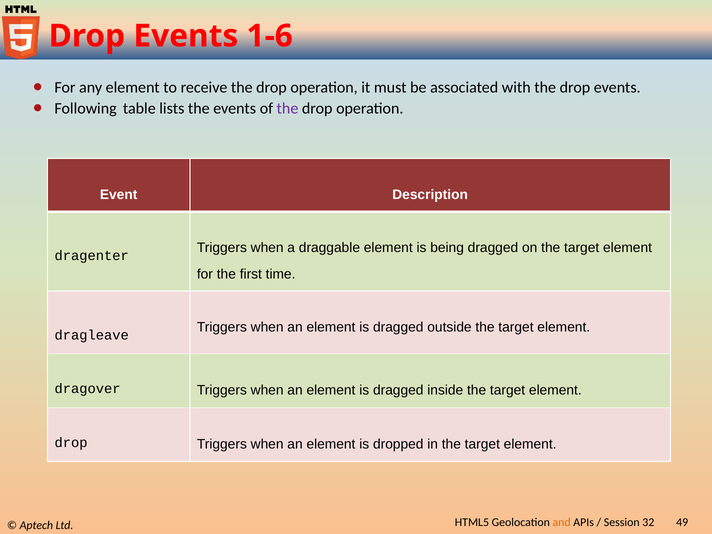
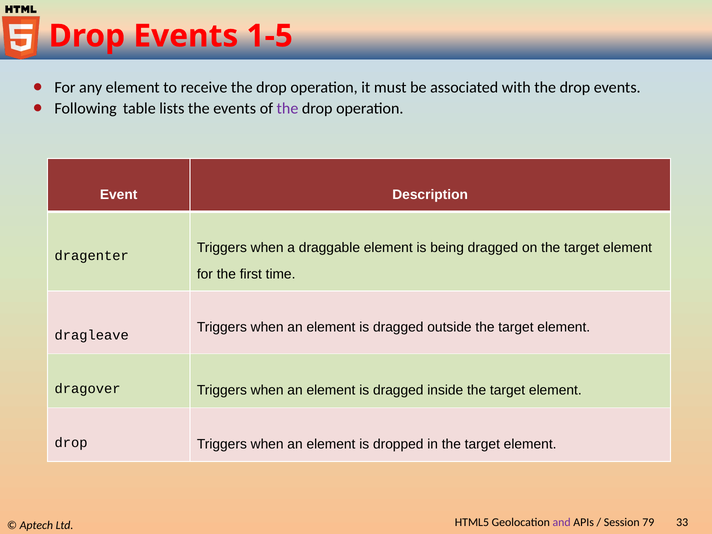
1-6: 1-6 -> 1-5
and colour: orange -> purple
32: 32 -> 79
49: 49 -> 33
